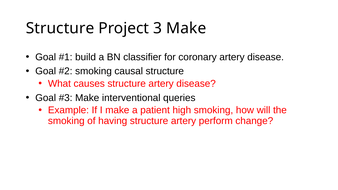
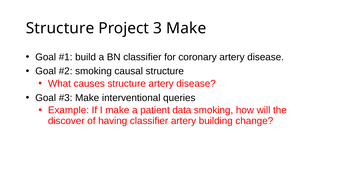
high: high -> data
smoking at (66, 121): smoking -> discover
having structure: structure -> classifier
perform: perform -> building
